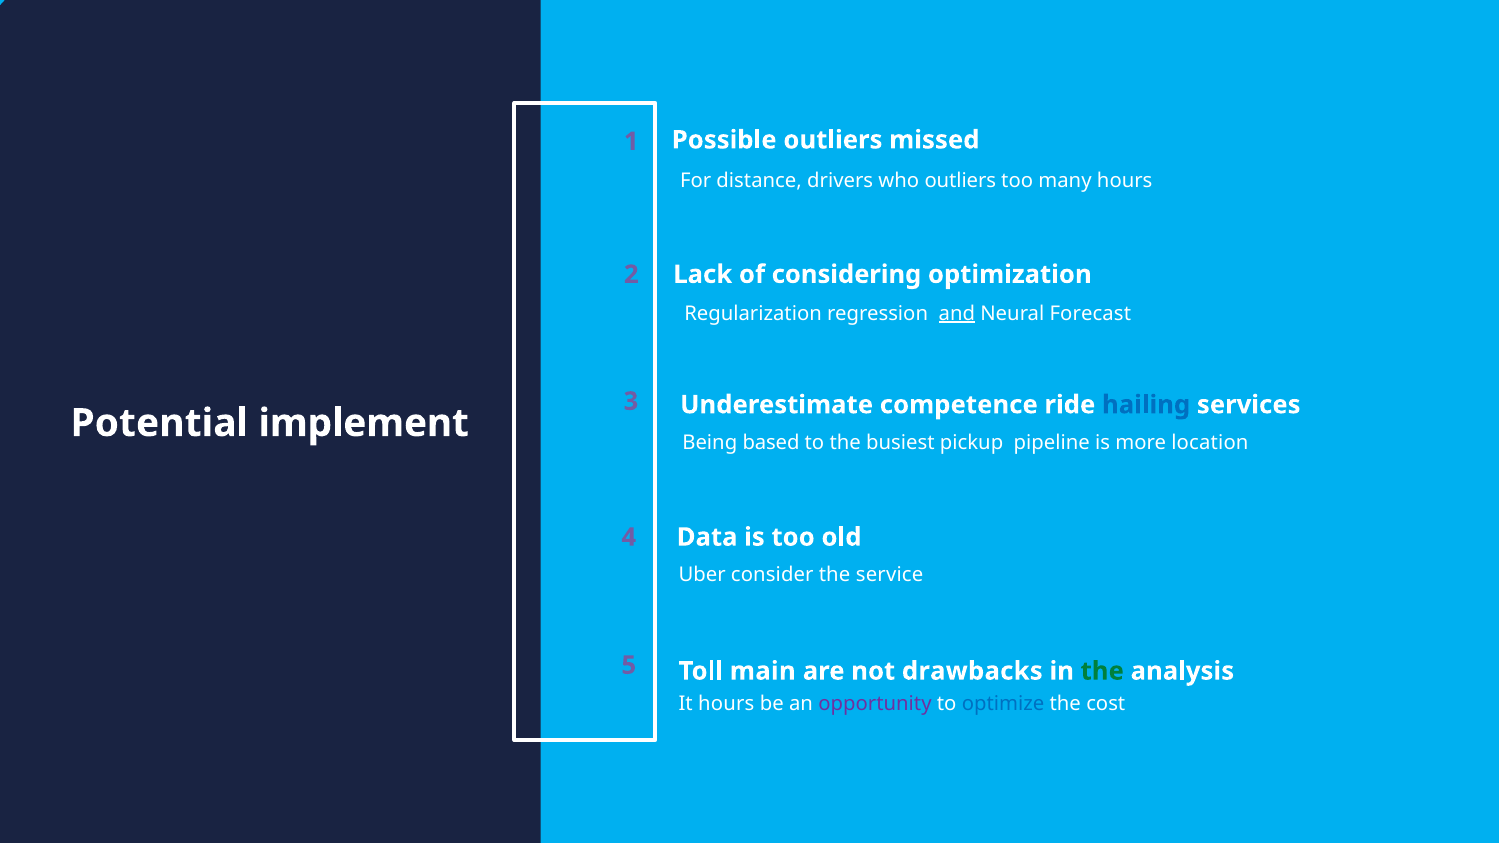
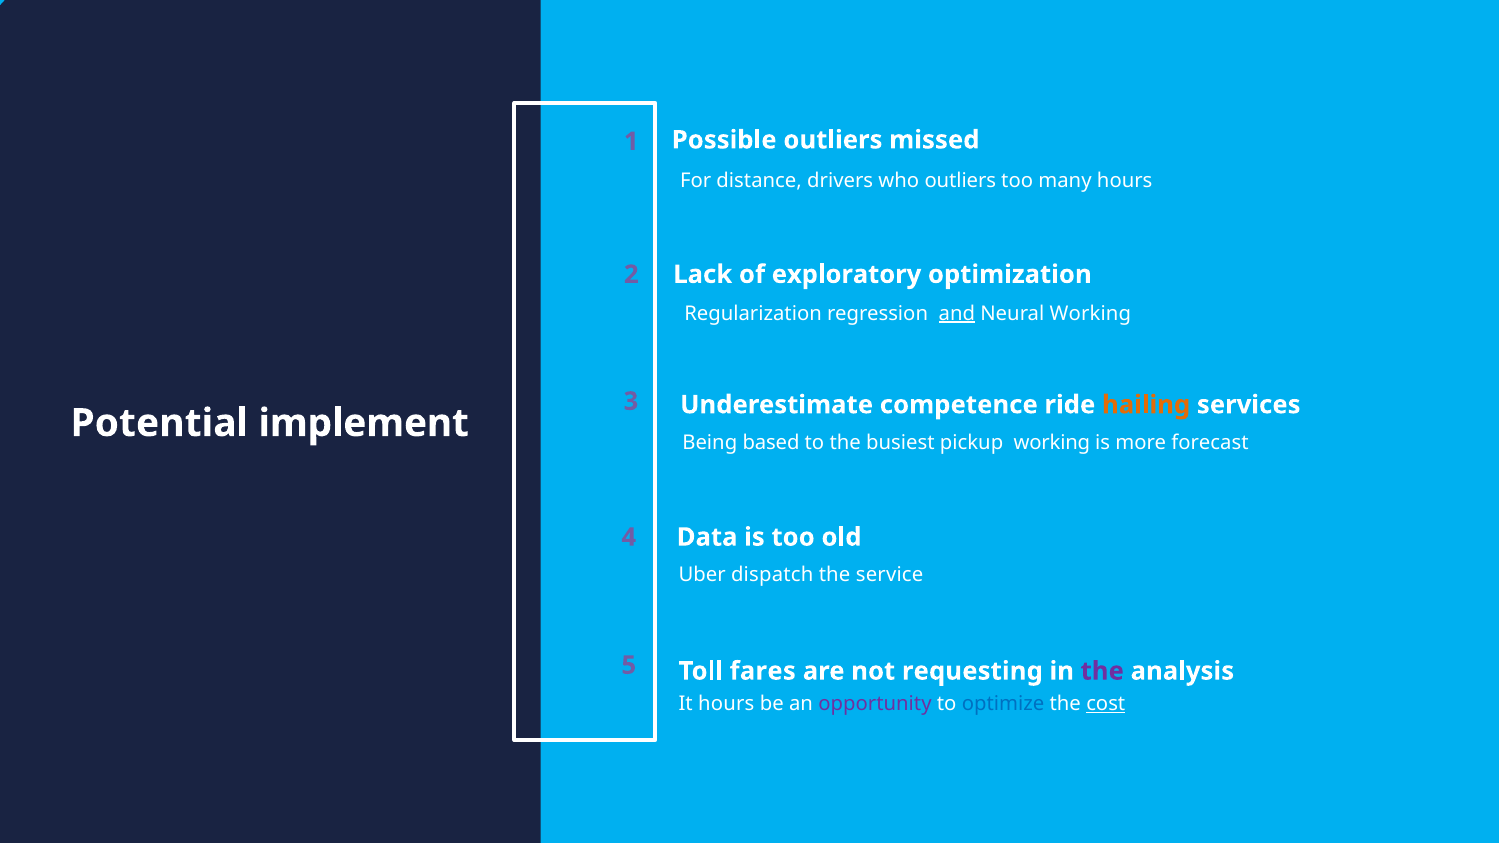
considering: considering -> exploratory
Neural Forecast: Forecast -> Working
hailing colour: blue -> orange
pickup pipeline: pipeline -> working
location: location -> forecast
consider: consider -> dispatch
main: main -> fares
drawbacks: drawbacks -> requesting
the at (1102, 671) colour: green -> purple
cost underline: none -> present
